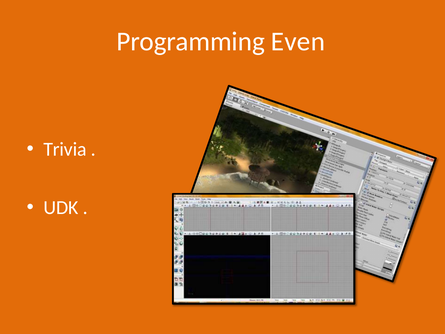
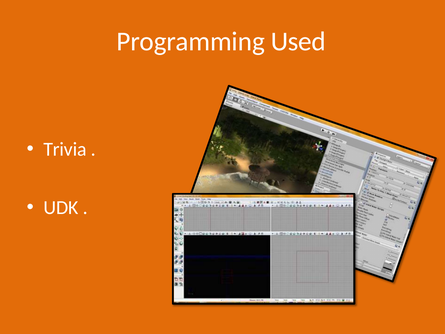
Even: Even -> Used
